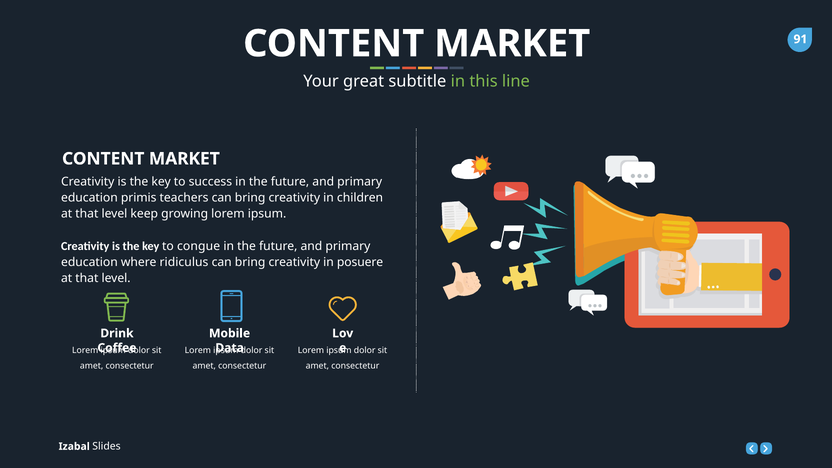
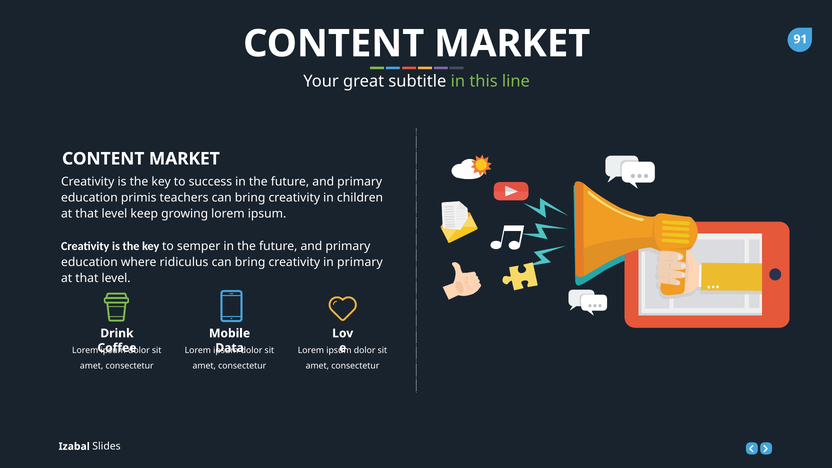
congue: congue -> semper
in posuere: posuere -> primary
